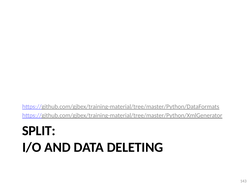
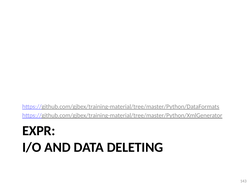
SPLIT: SPLIT -> EXPR
